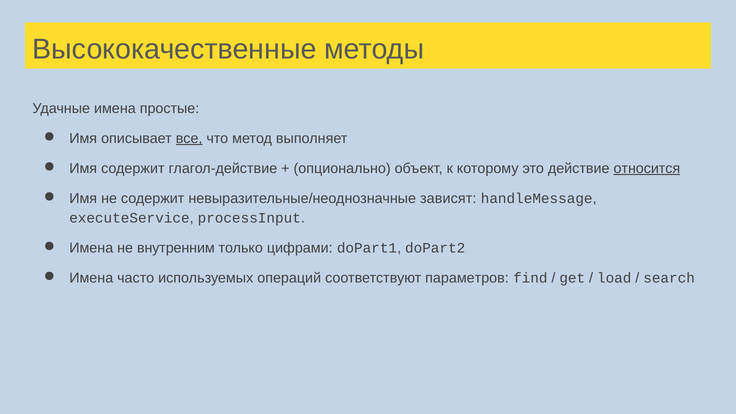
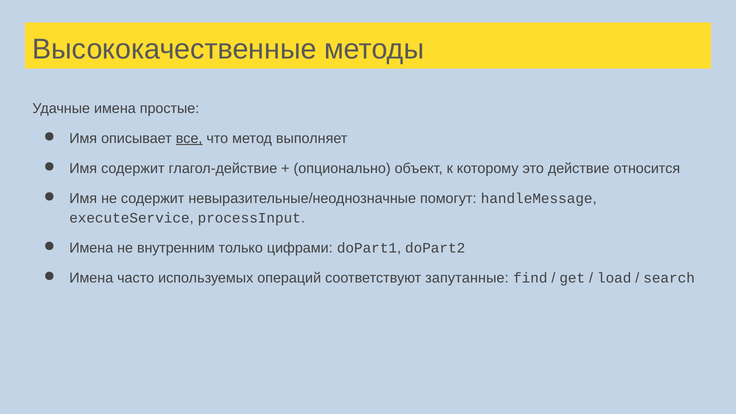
относится underline: present -> none
зависят: зависят -> помогут
параметров: параметров -> запутанные
